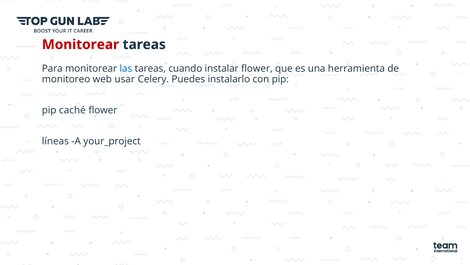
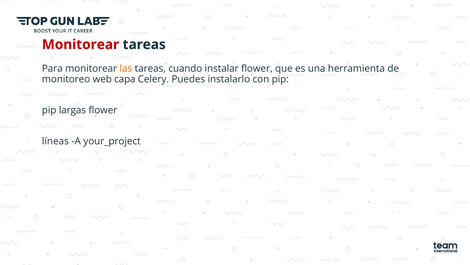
las colour: blue -> orange
usar: usar -> capa
caché: caché -> largas
